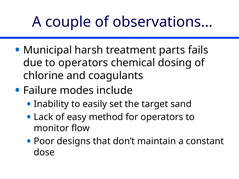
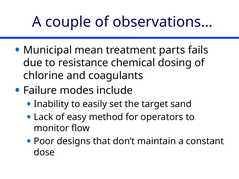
harsh: harsh -> mean
to operators: operators -> resistance
